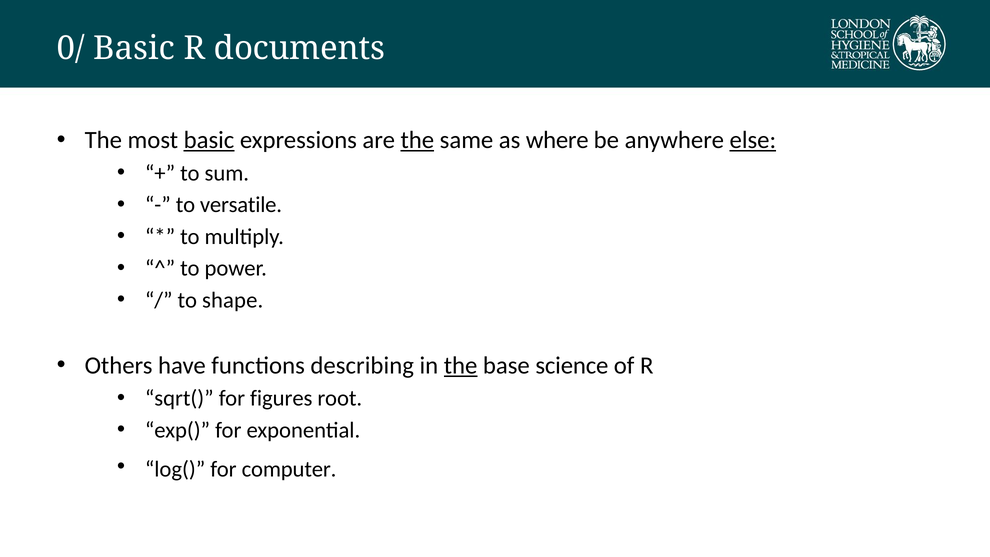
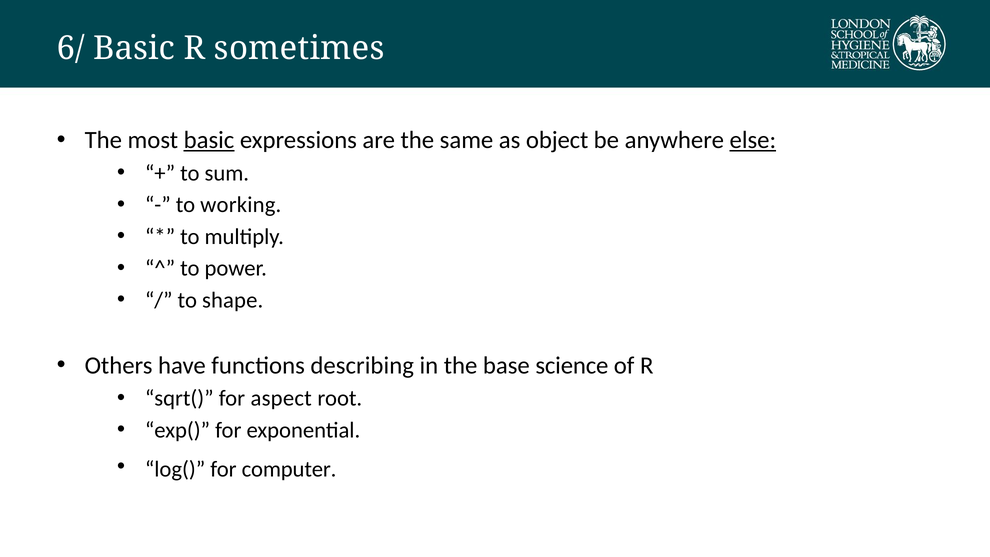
0/: 0/ -> 6/
documents: documents -> sometimes
the at (417, 140) underline: present -> none
where: where -> object
versatile: versatile -> working
the at (461, 365) underline: present -> none
figures: figures -> aspect
